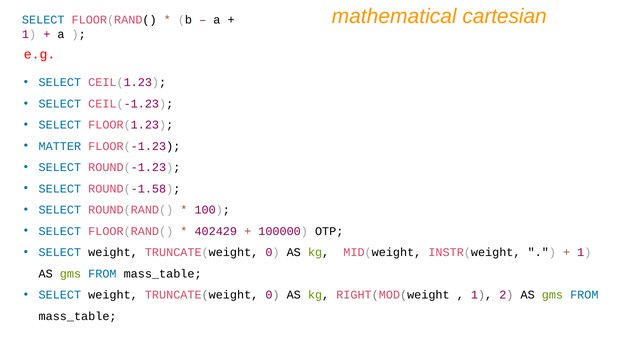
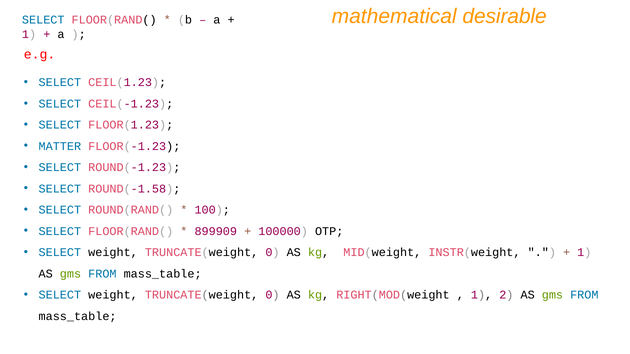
cartesian: cartesian -> desirable
402429: 402429 -> 899909
